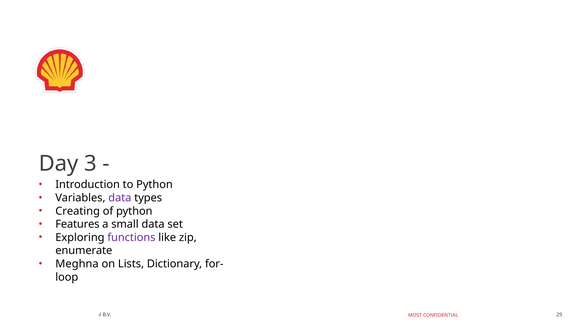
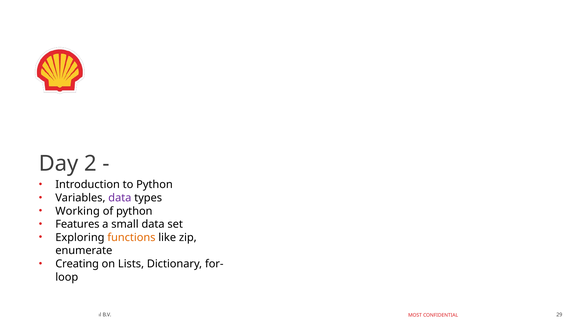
3: 3 -> 2
Creating: Creating -> Working
functions colour: purple -> orange
Meghna: Meghna -> Creating
